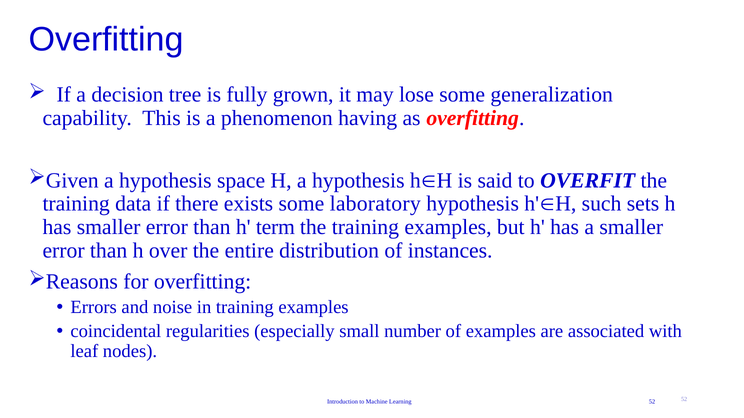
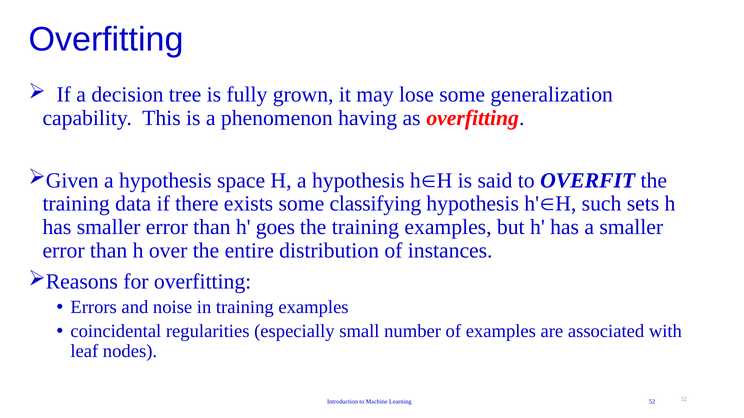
laboratory: laboratory -> classifying
term: term -> goes
